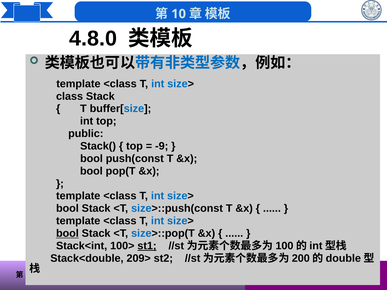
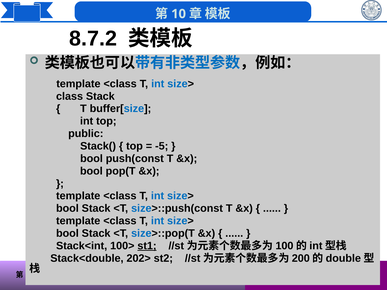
4.8.0: 4.8.0 -> 8.7.2
-9: -9 -> -5
bool at (67, 234) underline: present -> none
209>: 209> -> 202>
